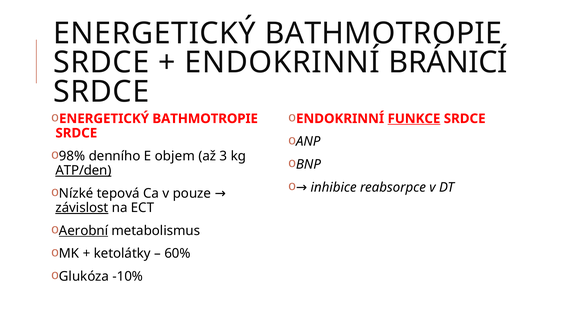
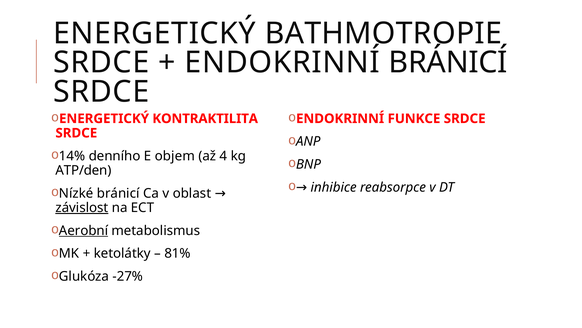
BATHMOTROPIE at (205, 118): BATHMOTROPIE -> KONTRAKTILITA
FUNKCE underline: present -> none
98%: 98% -> 14%
3: 3 -> 4
ATP/den underline: present -> none
Nízké tepová: tepová -> bránicí
pouze: pouze -> oblast
60%: 60% -> 81%
-10%: -10% -> -27%
